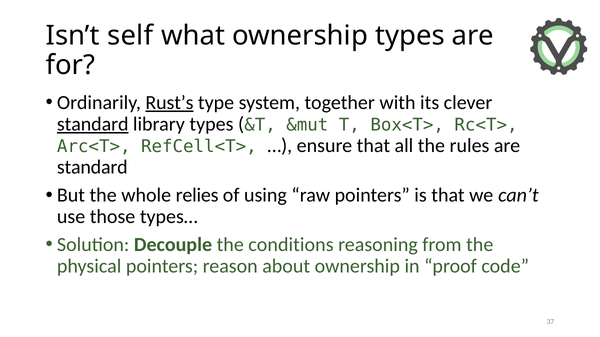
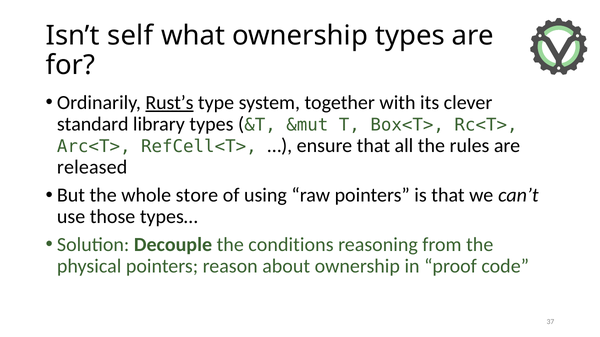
standard at (93, 124) underline: present -> none
standard at (92, 168): standard -> released
relies: relies -> store
